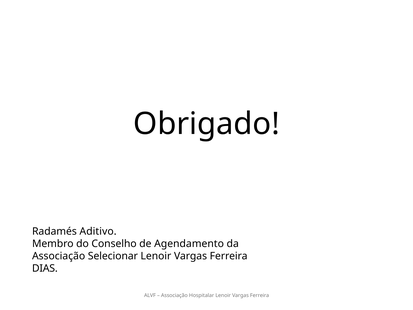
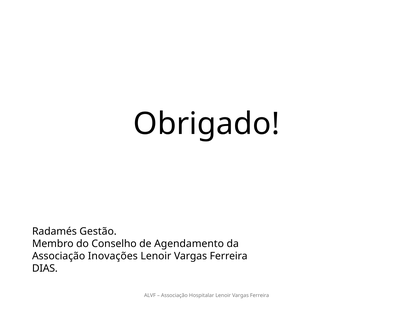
Aditivo: Aditivo -> Gestão
Selecionar: Selecionar -> Inovações
